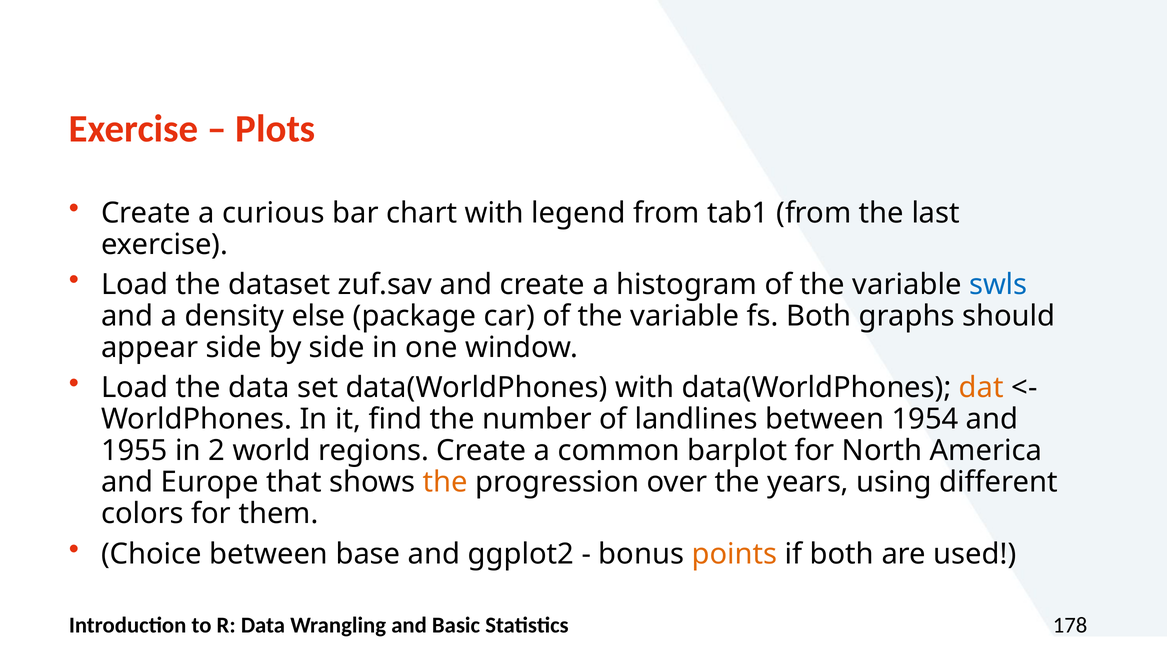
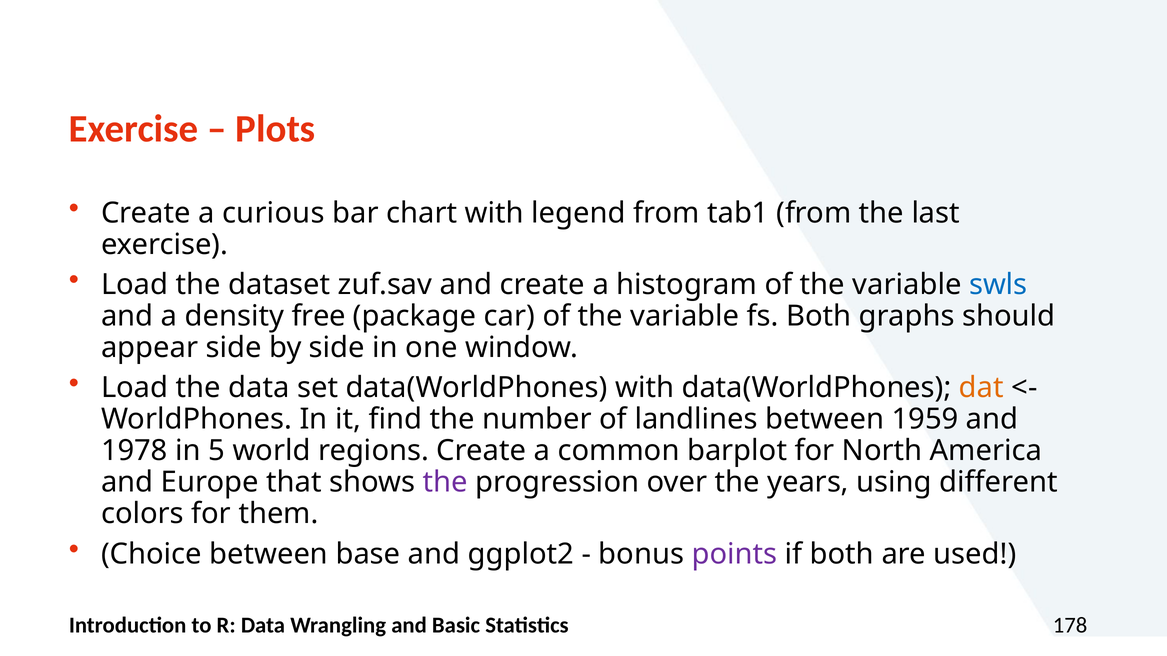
else: else -> free
1954: 1954 -> 1959
1955: 1955 -> 1978
2: 2 -> 5
the at (445, 483) colour: orange -> purple
points colour: orange -> purple
